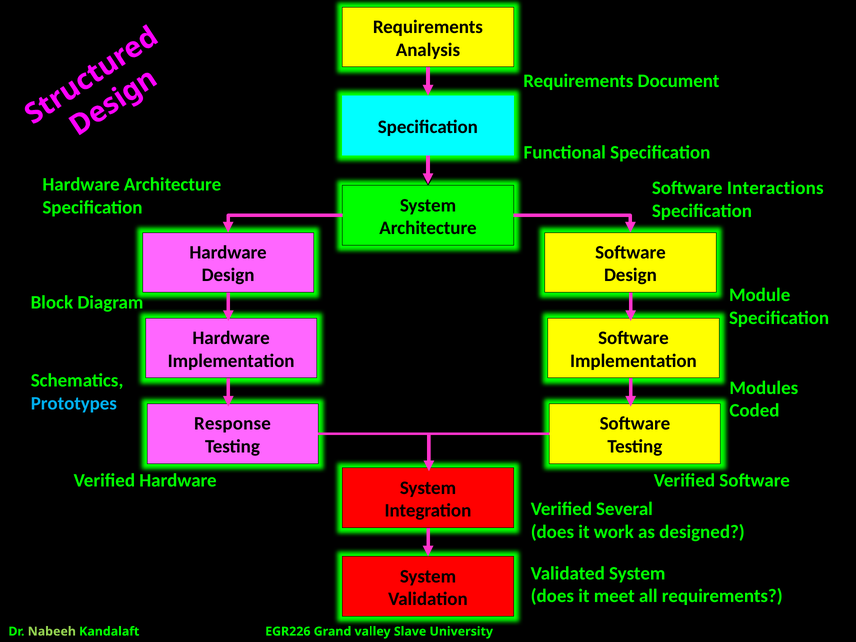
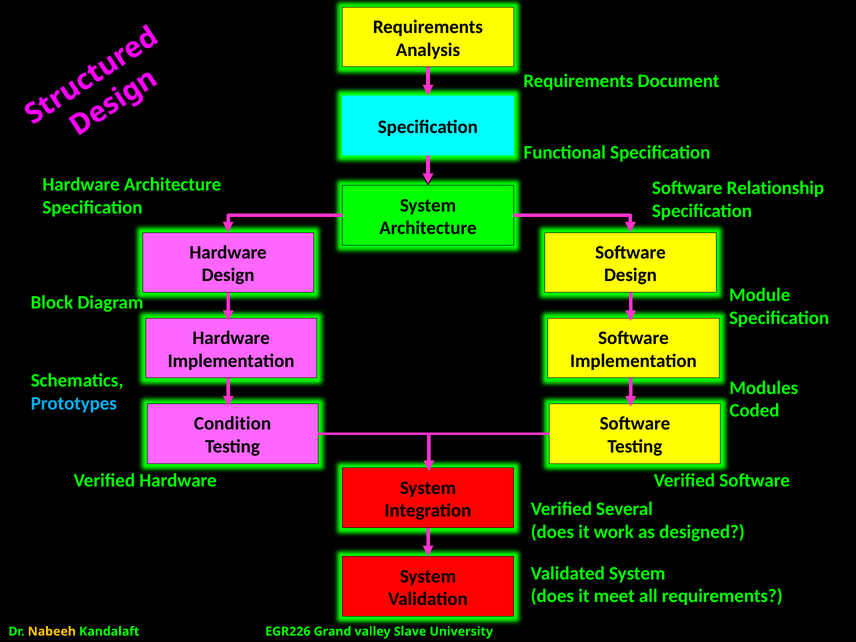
Interactions: Interactions -> Relationship
Response: Response -> Condition
Nabeeh colour: light green -> yellow
